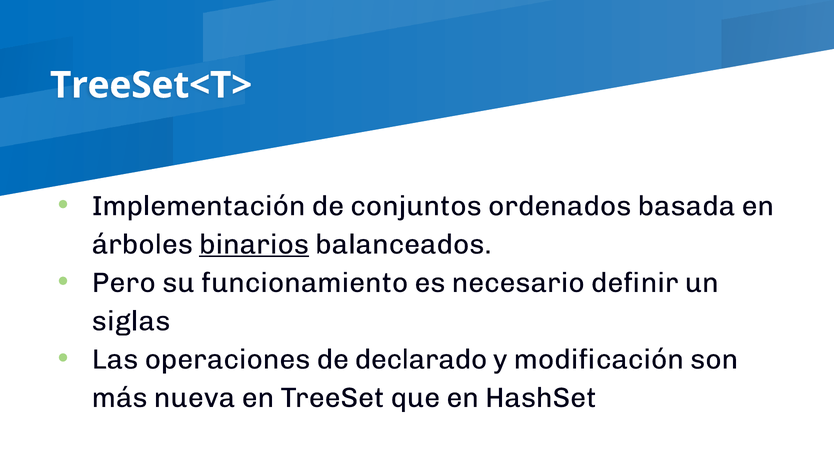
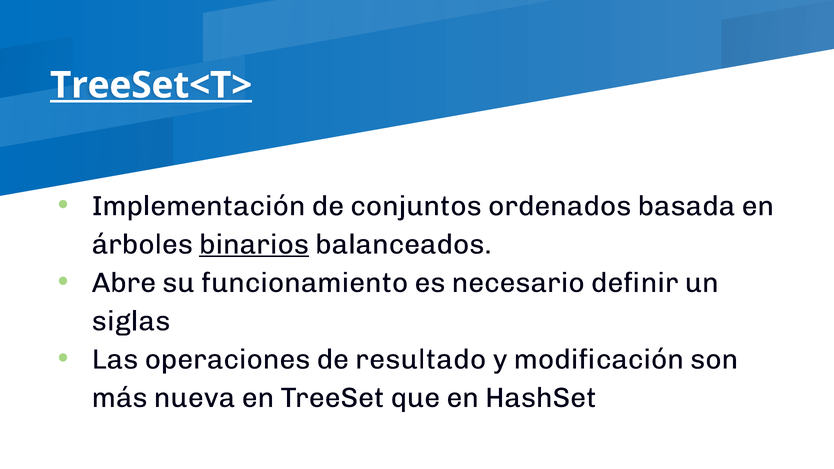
TreeSet<T> underline: none -> present
Pero: Pero -> Abre
declarado: declarado -> resultado
